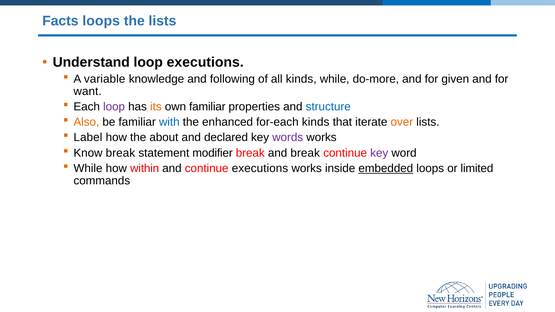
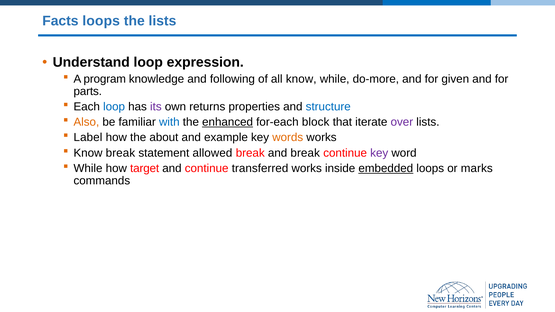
loop executions: executions -> expression
variable: variable -> program
all kinds: kinds -> know
want: want -> parts
loop at (114, 107) colour: purple -> blue
its colour: orange -> purple
own familiar: familiar -> returns
enhanced underline: none -> present
for-each kinds: kinds -> block
over colour: orange -> purple
declared: declared -> example
words colour: purple -> orange
modifier: modifier -> allowed
within: within -> target
continue executions: executions -> transferred
limited: limited -> marks
